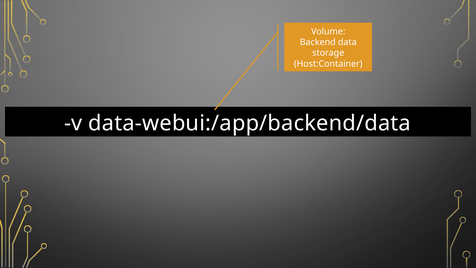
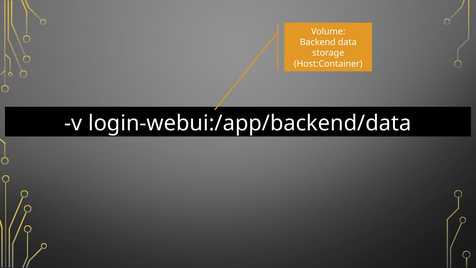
data-webui:/app/backend/data: data-webui:/app/backend/data -> login-webui:/app/backend/data
